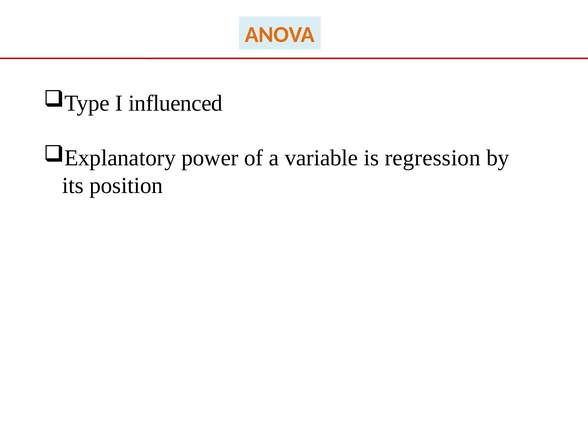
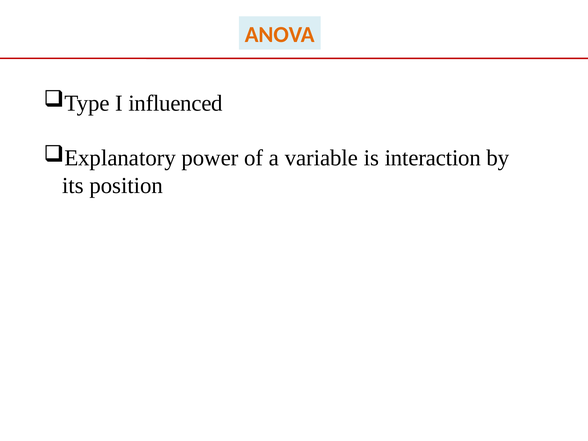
regression: regression -> interaction
